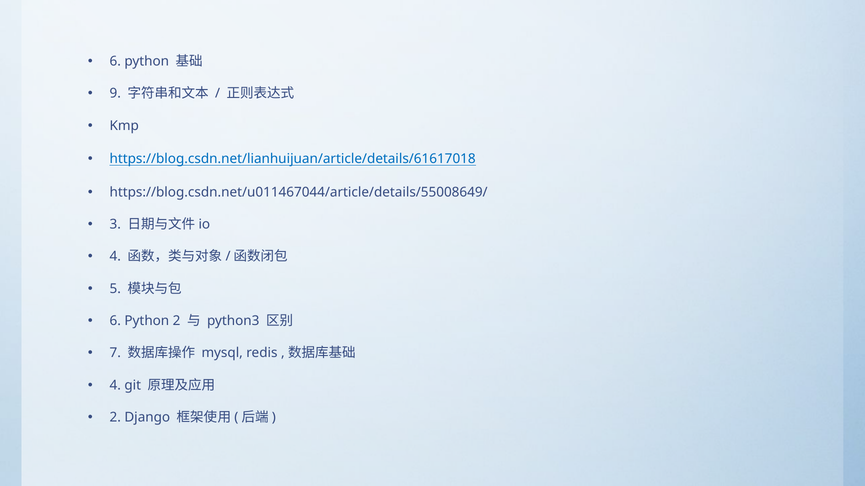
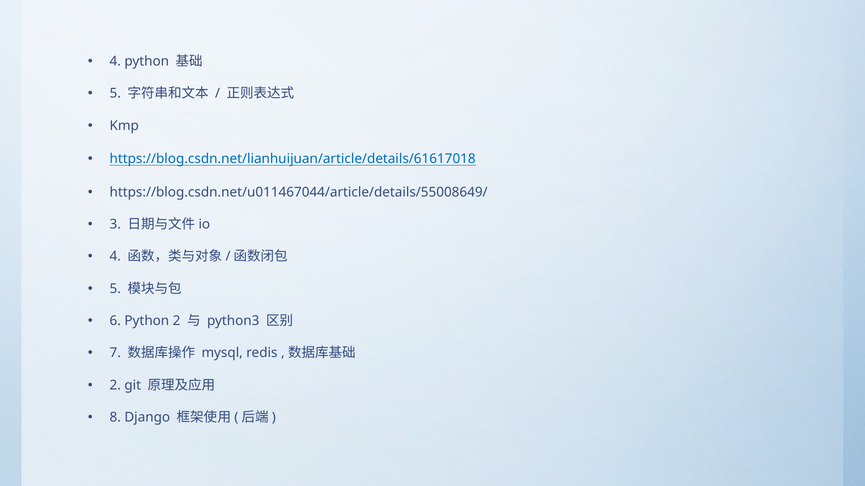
6 at (115, 61): 6 -> 4
9 at (115, 94): 9 -> 5
4 at (115, 386): 4 -> 2
2 at (115, 418): 2 -> 8
